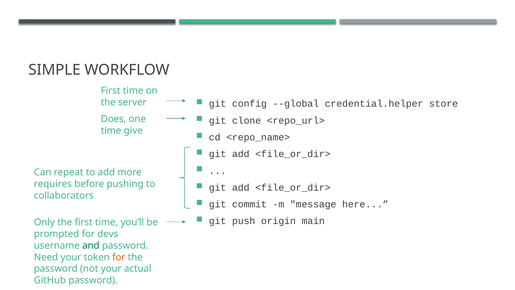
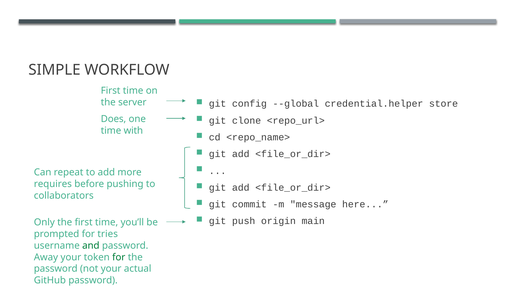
give: give -> with
devs: devs -> tries
Need: Need -> Away
for at (119, 257) colour: orange -> green
